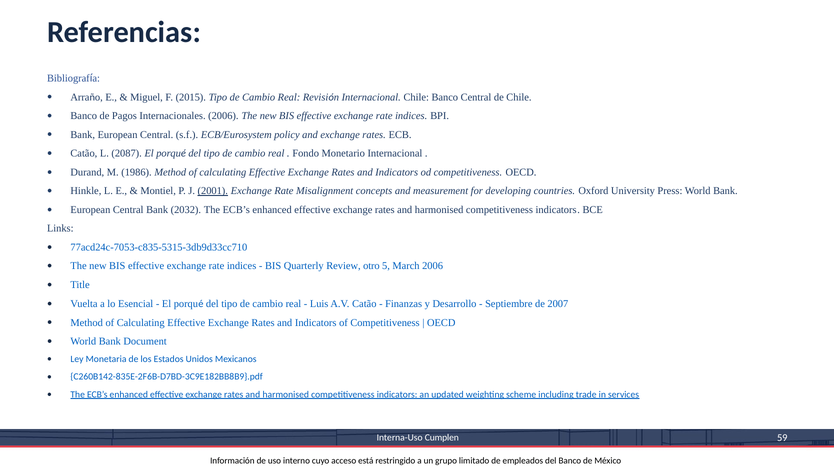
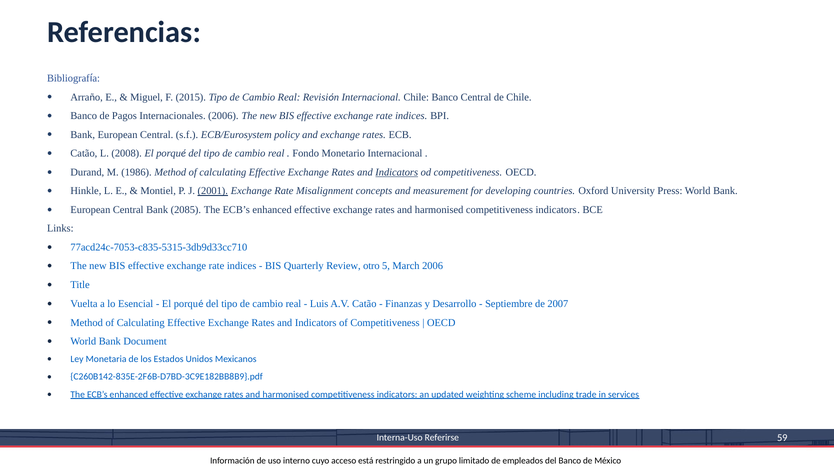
2087: 2087 -> 2008
Indicators at (397, 172) underline: none -> present
2032: 2032 -> 2085
Cumplen: Cumplen -> Referirse
